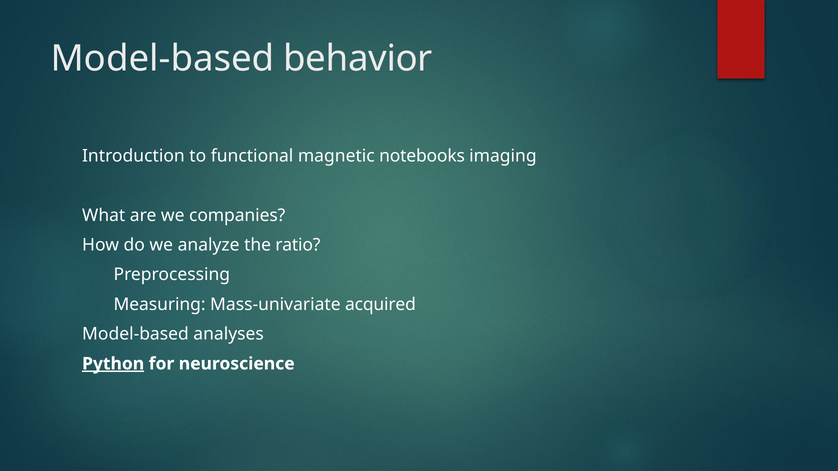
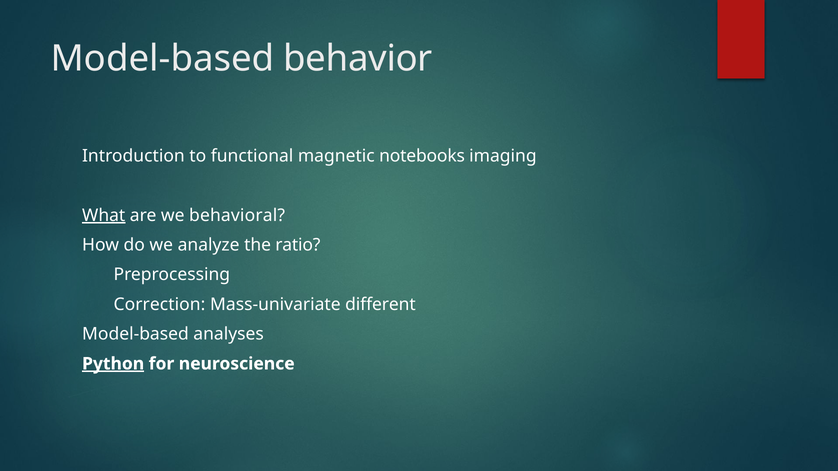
What underline: none -> present
companies: companies -> behavioral
Measuring: Measuring -> Correction
acquired: acquired -> different
